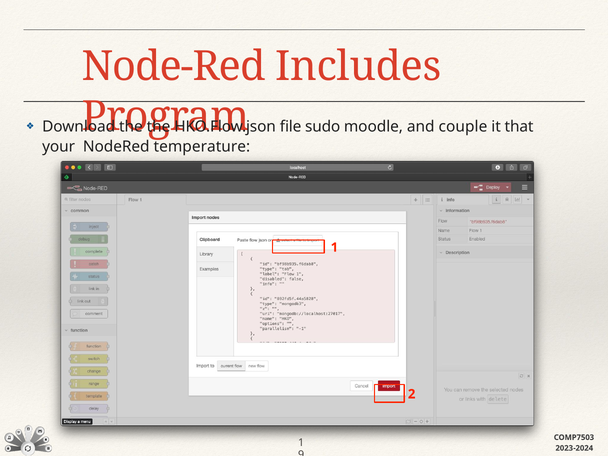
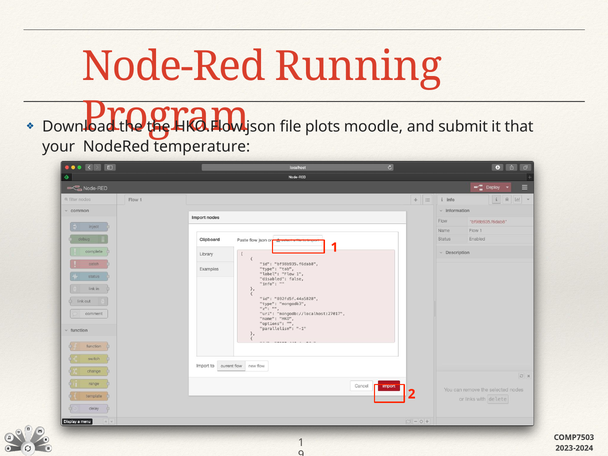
Includes: Includes -> Running
sudo: sudo -> plots
couple: couple -> submit
